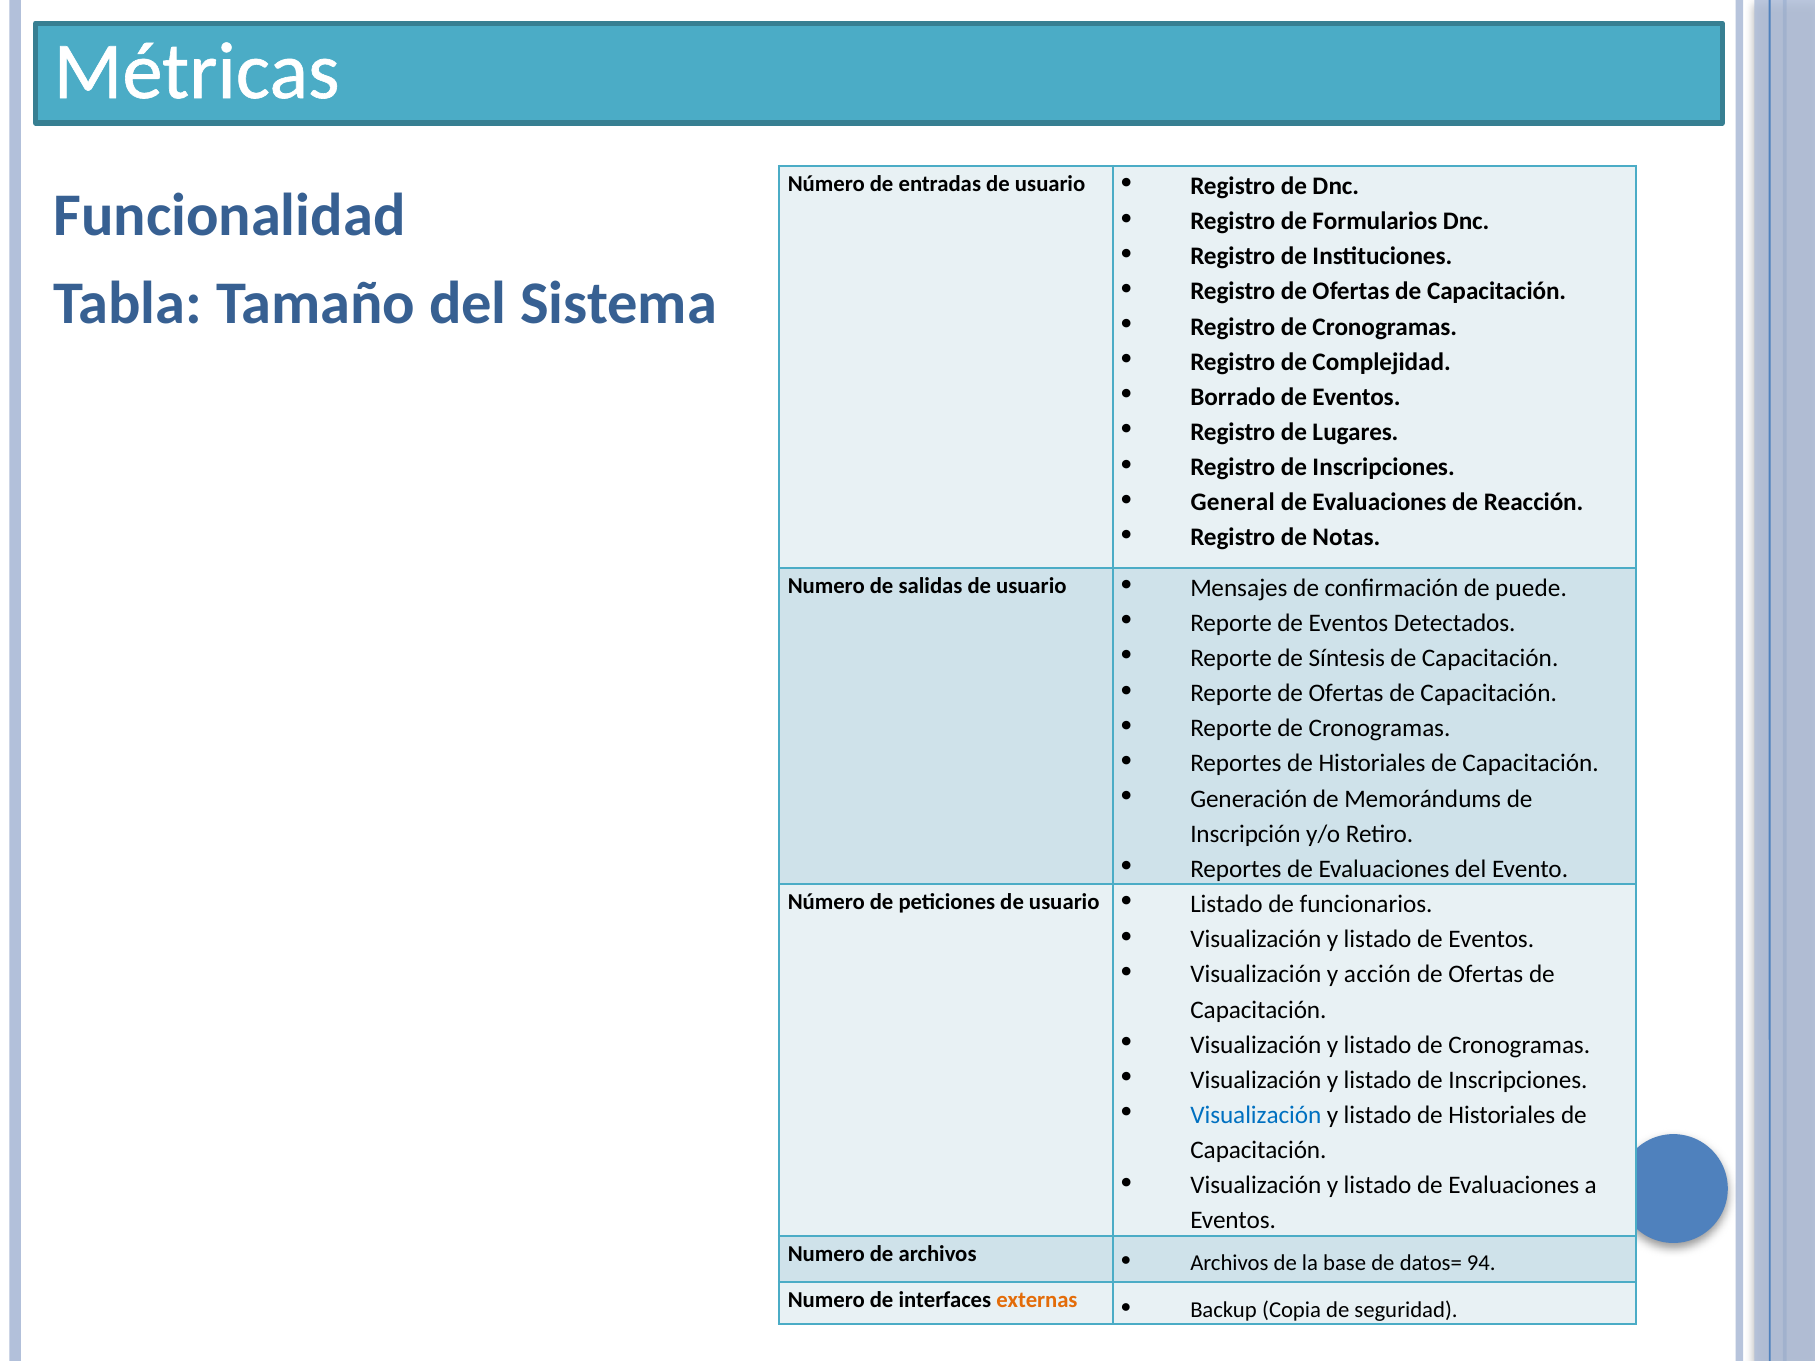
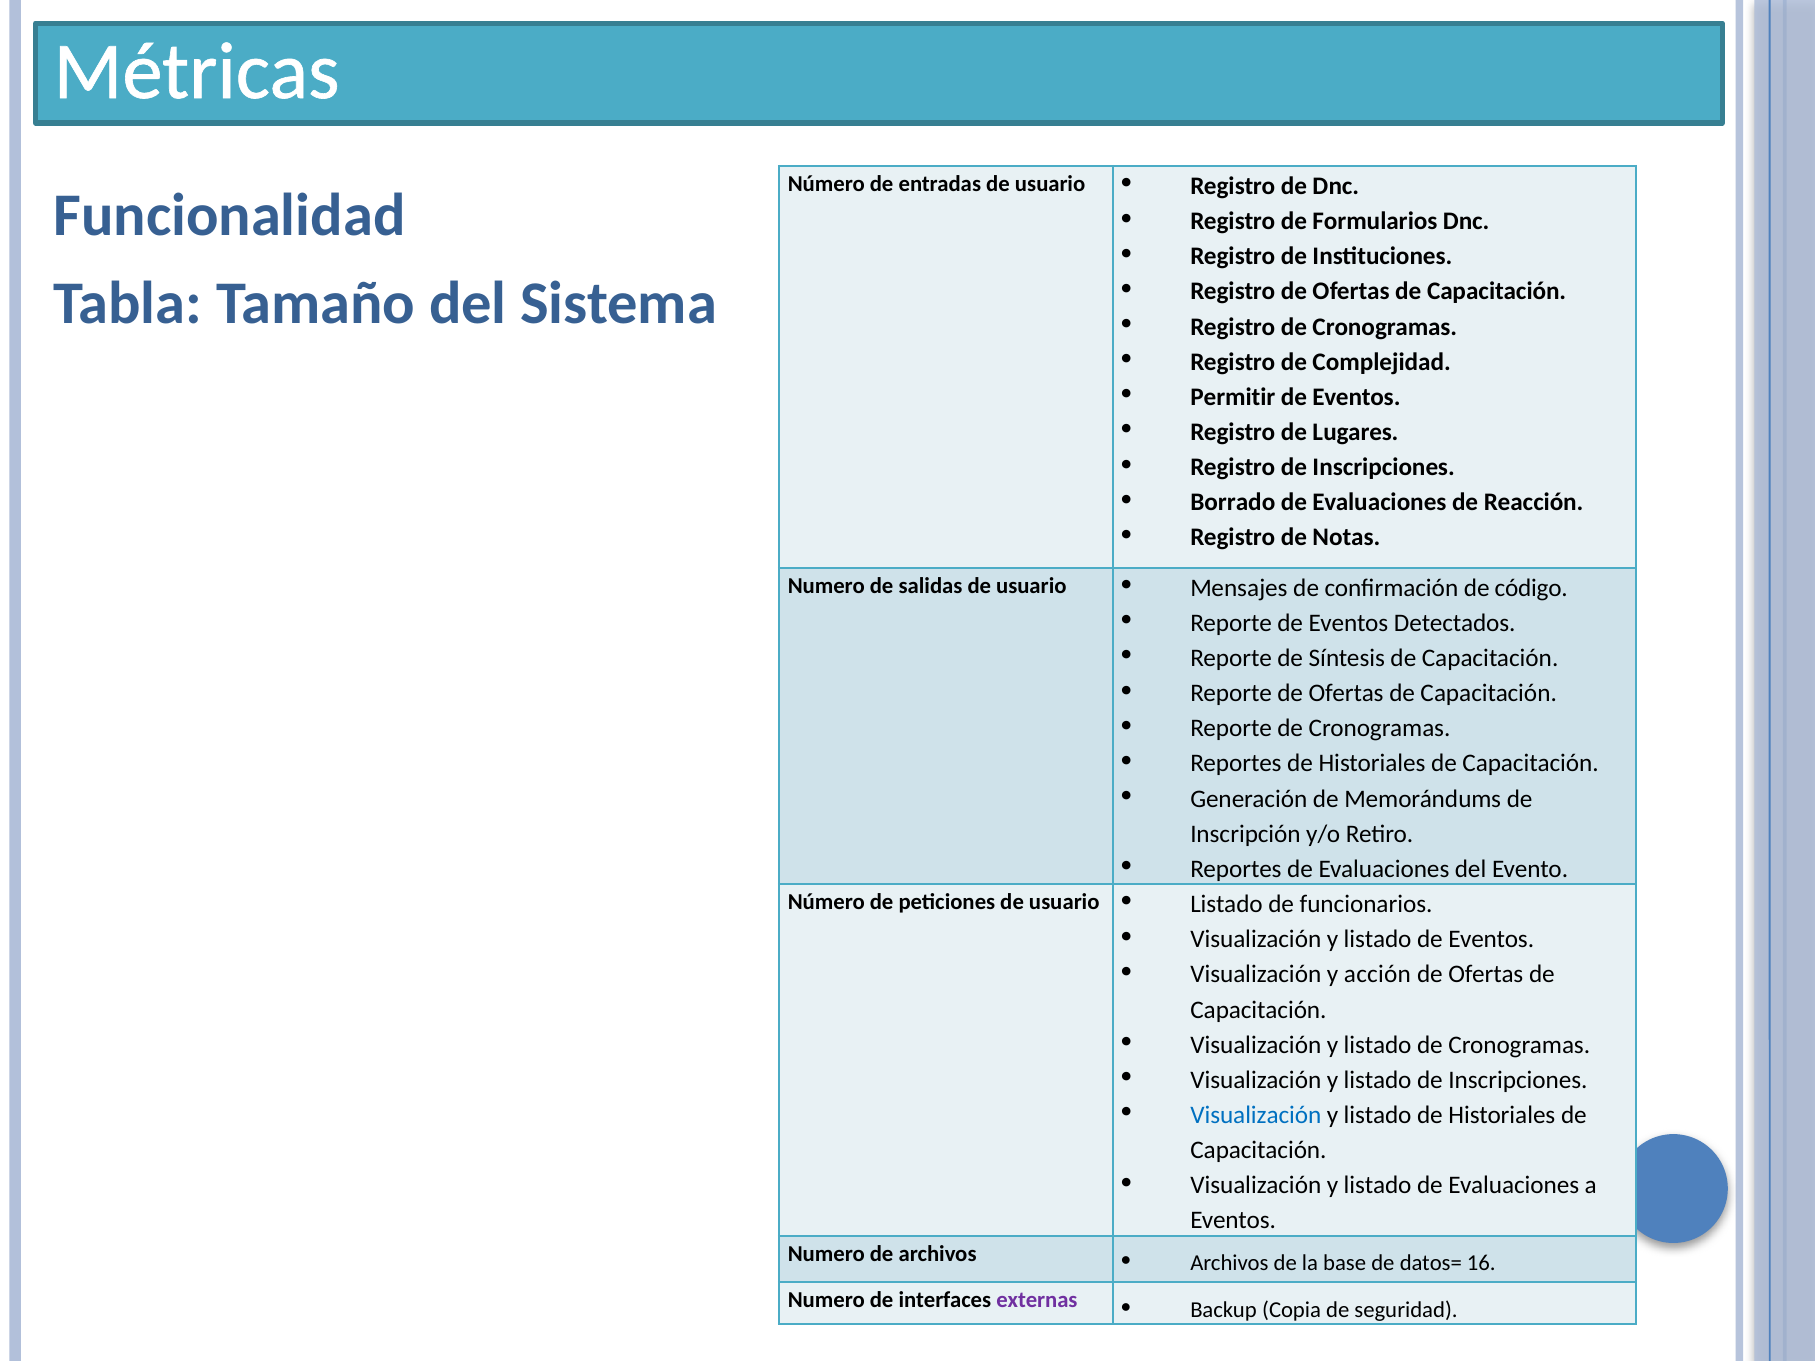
Borrado: Borrado -> Permitir
General: General -> Borrado
puede: puede -> código
94: 94 -> 16
externas colour: orange -> purple
